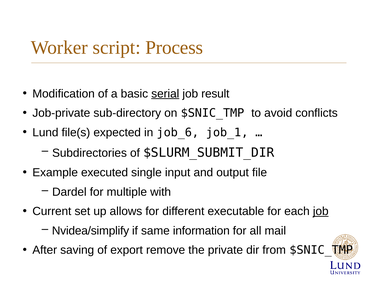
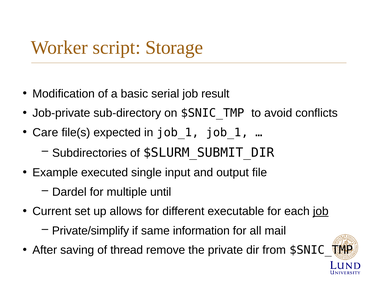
Process: Process -> Storage
serial underline: present -> none
Lund: Lund -> Care
in job_6: job_6 -> job_1
with: with -> until
Nvidea/simplify: Nvidea/simplify -> Private/simplify
export: export -> thread
